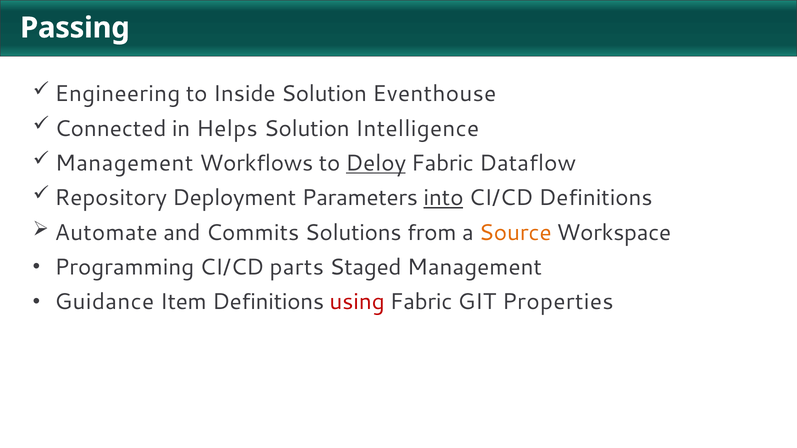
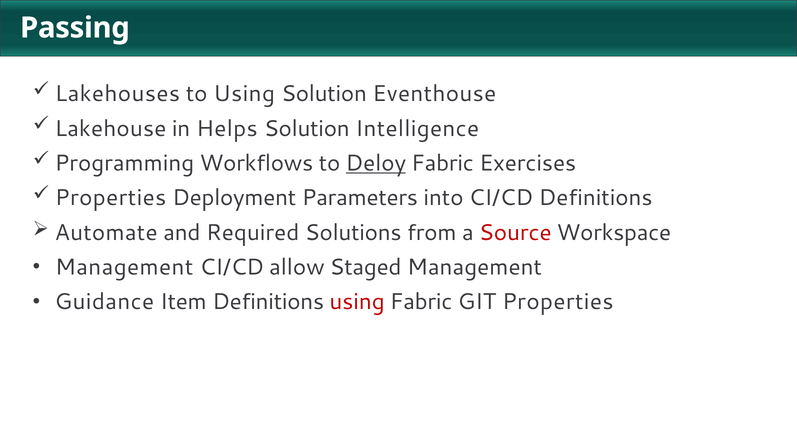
Engineering: Engineering -> Lakehouses
to Inside: Inside -> Using
Connected: Connected -> Lakehouse
Management at (124, 163): Management -> Programming
Dataflow: Dataflow -> Exercises
Repository at (111, 198): Repository -> Properties
into underline: present -> none
Commits: Commits -> Required
Source colour: orange -> red
Programming at (124, 267): Programming -> Management
parts: parts -> allow
